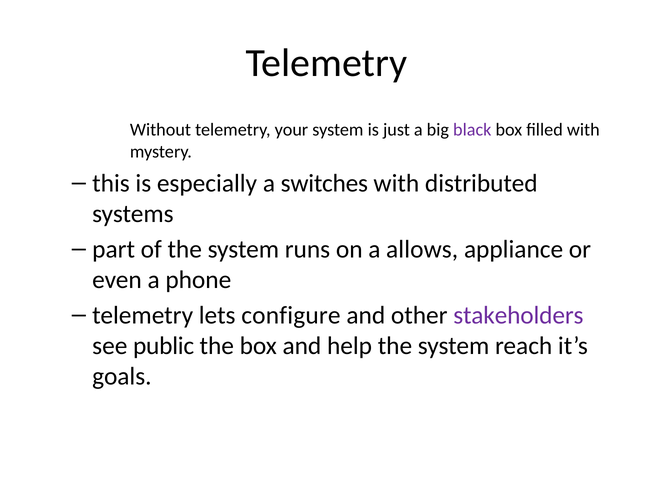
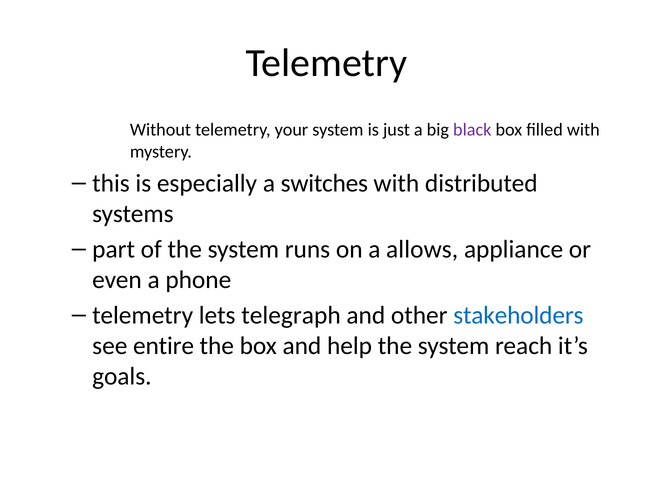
configure: configure -> telegraph
stakeholders colour: purple -> blue
public: public -> entire
